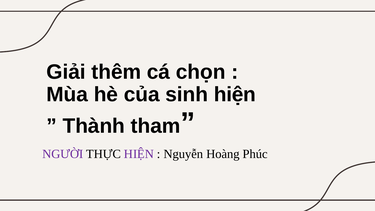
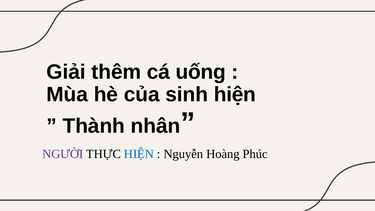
chọn: chọn -> uống
tham: tham -> nhân
HIỆN at (139, 154) colour: purple -> blue
